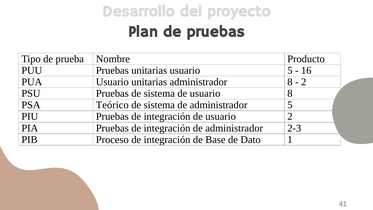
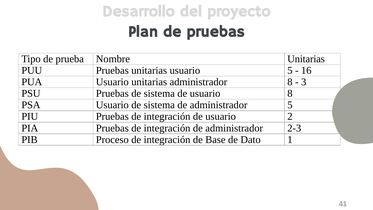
Nombre Producto: Producto -> Unitarias
2 at (304, 82): 2 -> 3
PSA Teórico: Teórico -> Usuario
